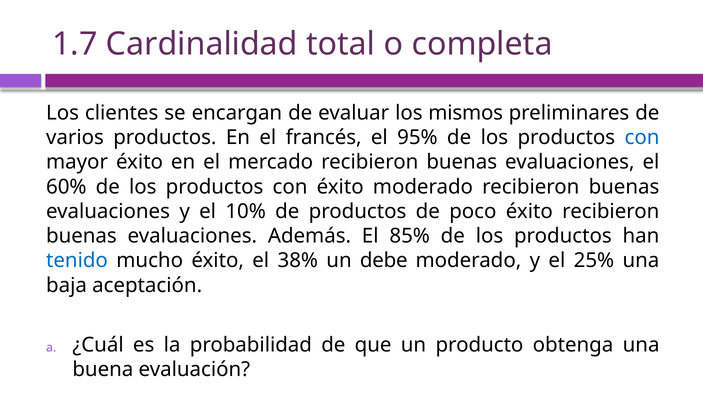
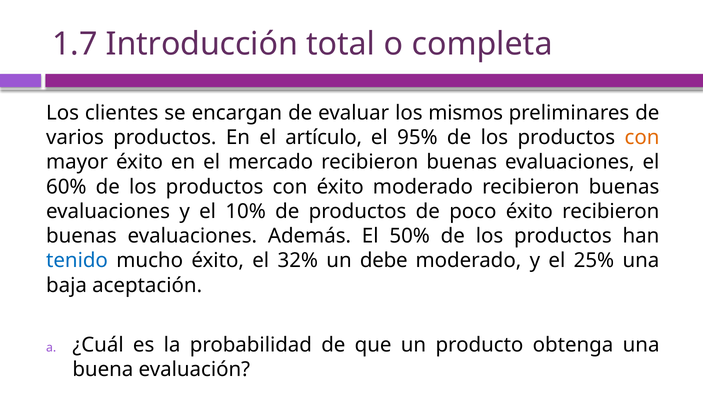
Cardinalidad: Cardinalidad -> Introducción
francés: francés -> artículo
con at (642, 137) colour: blue -> orange
85%: 85% -> 50%
38%: 38% -> 32%
